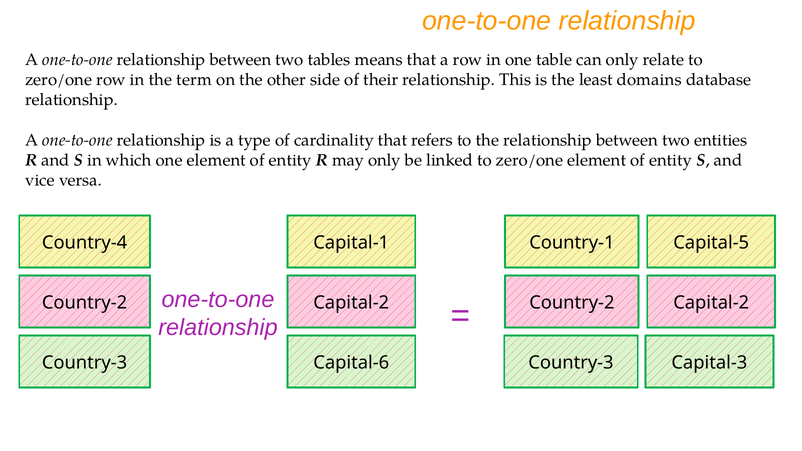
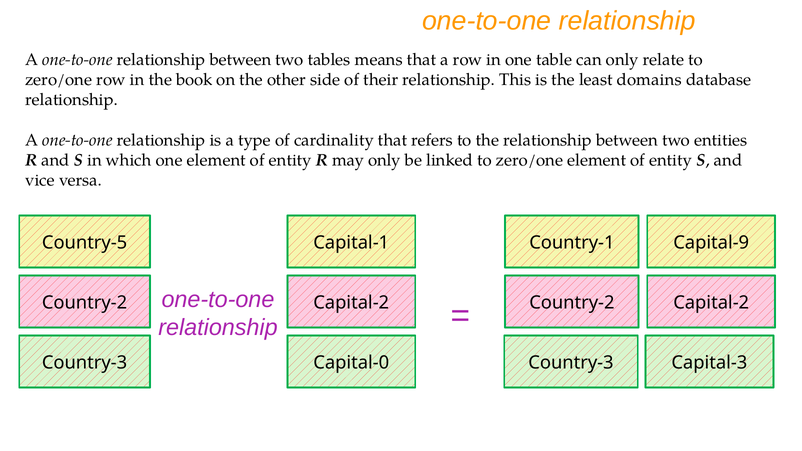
term: term -> book
Country-4: Country-4 -> Country-5
Capital-5: Capital-5 -> Capital-9
Capital-6: Capital-6 -> Capital-0
